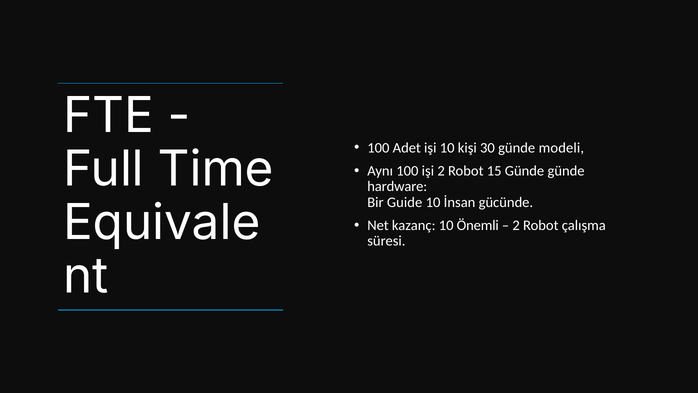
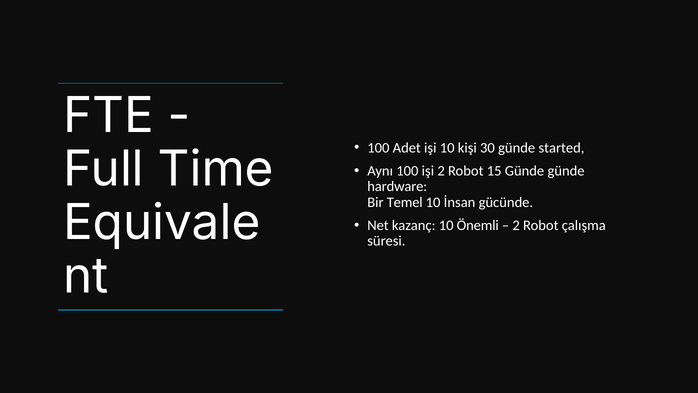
modeli: modeli -> started
Guide: Guide -> Temel
